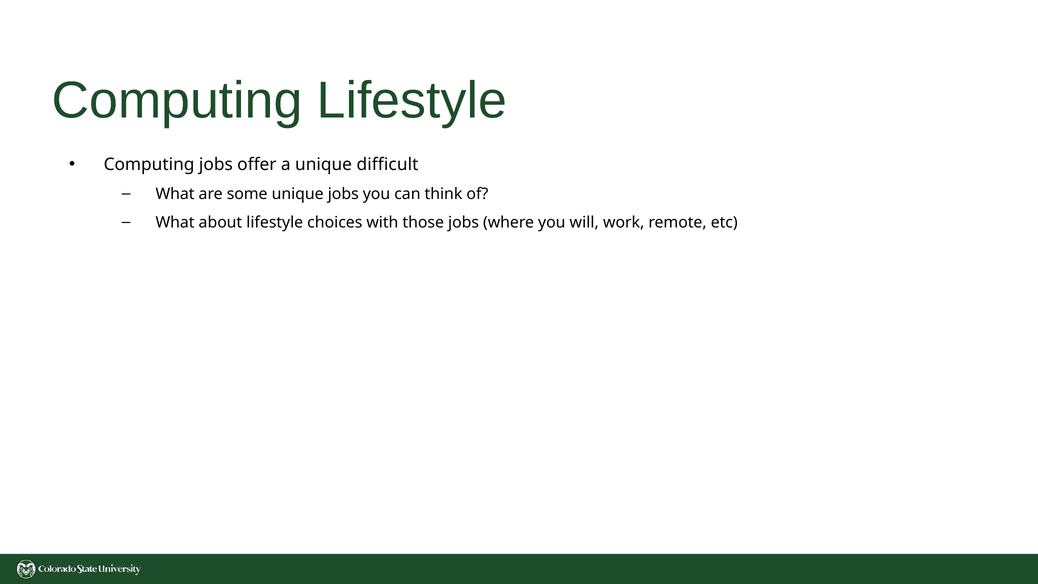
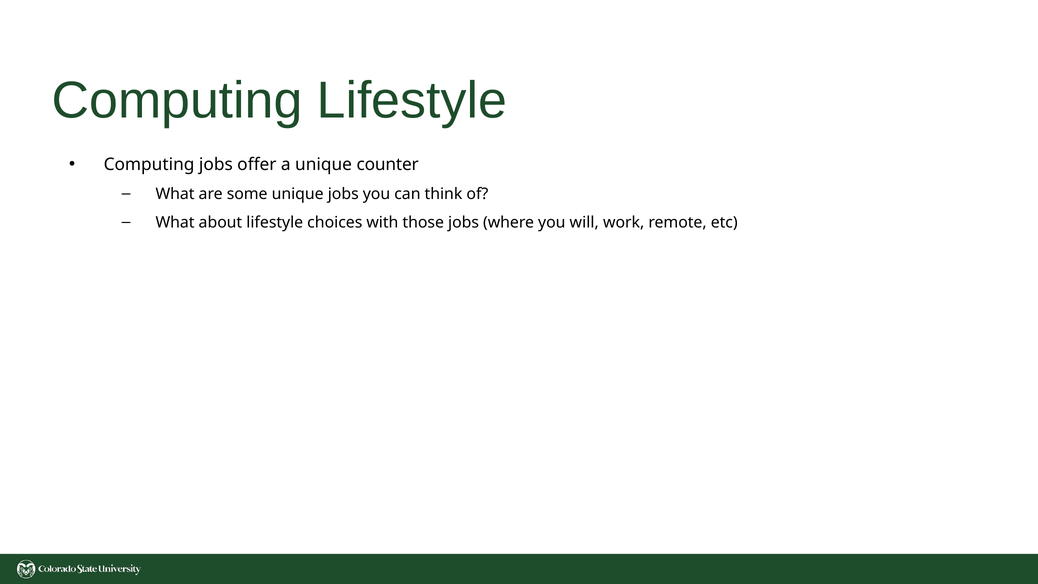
difficult: difficult -> counter
